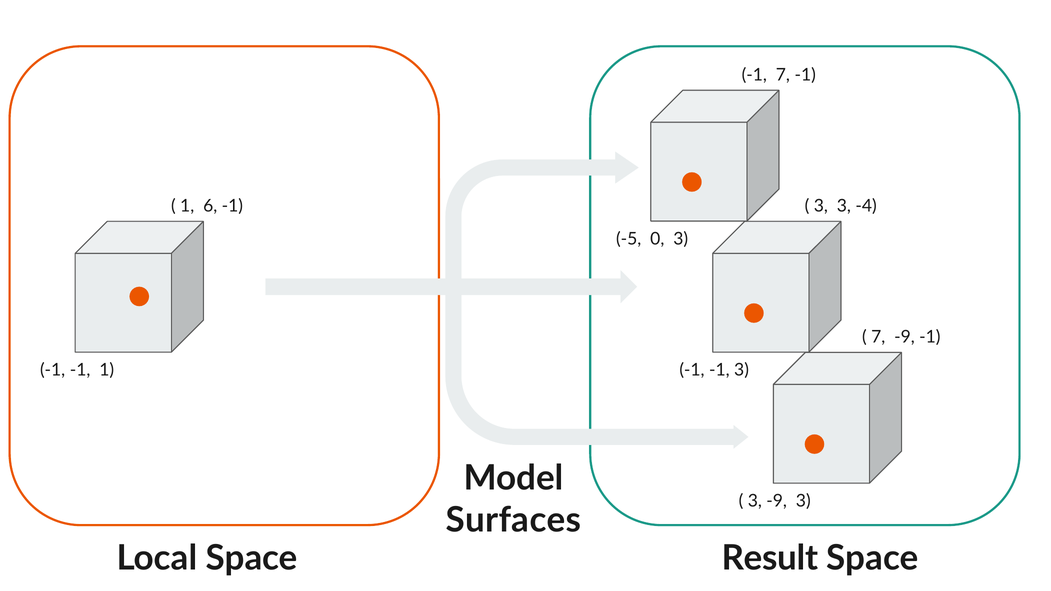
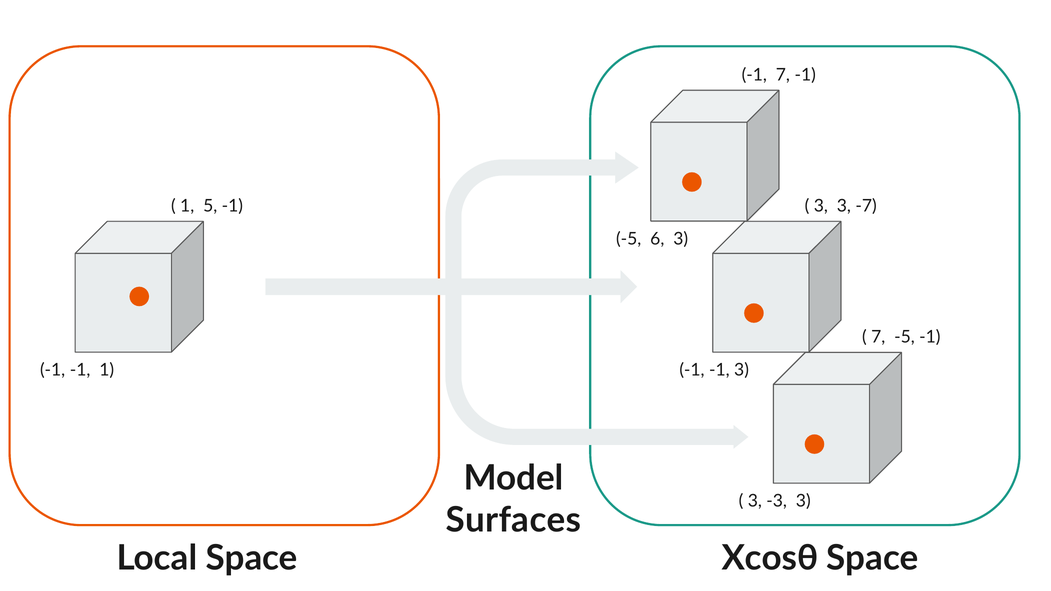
6: 6 -> 5
-4: -4 -> -7
0: 0 -> 6
7 -9: -9 -> -5
3 -9: -9 -> -3
Result: Result -> Xcosθ
